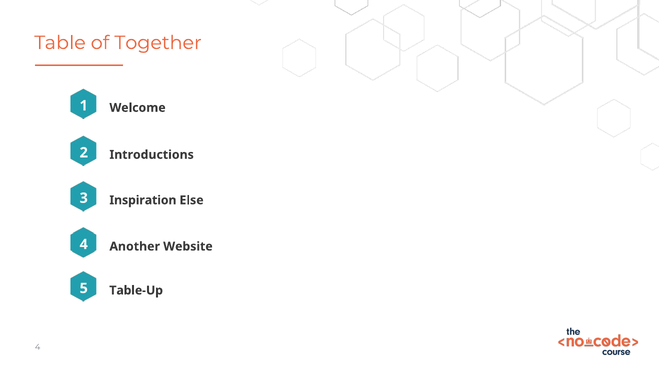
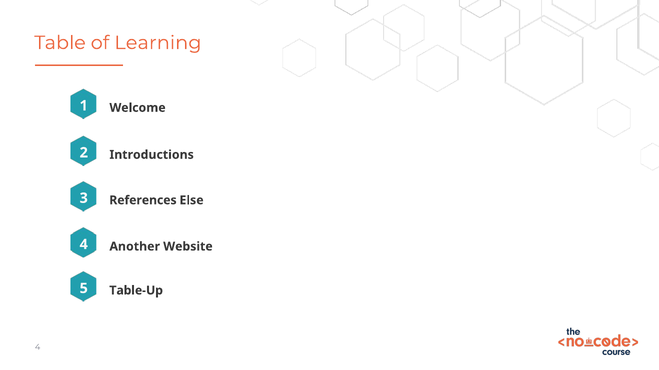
Together: Together -> Learning
Inspiration: Inspiration -> References
